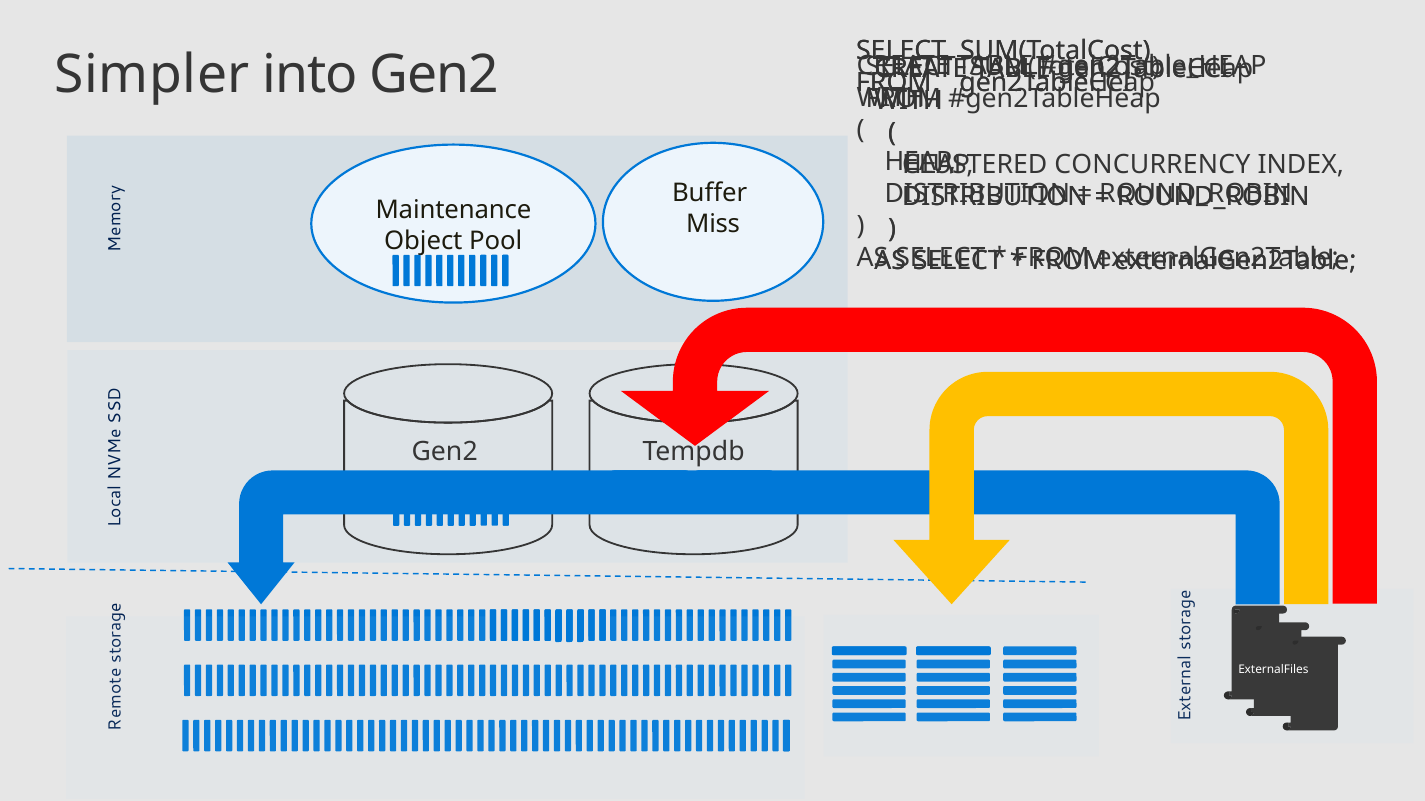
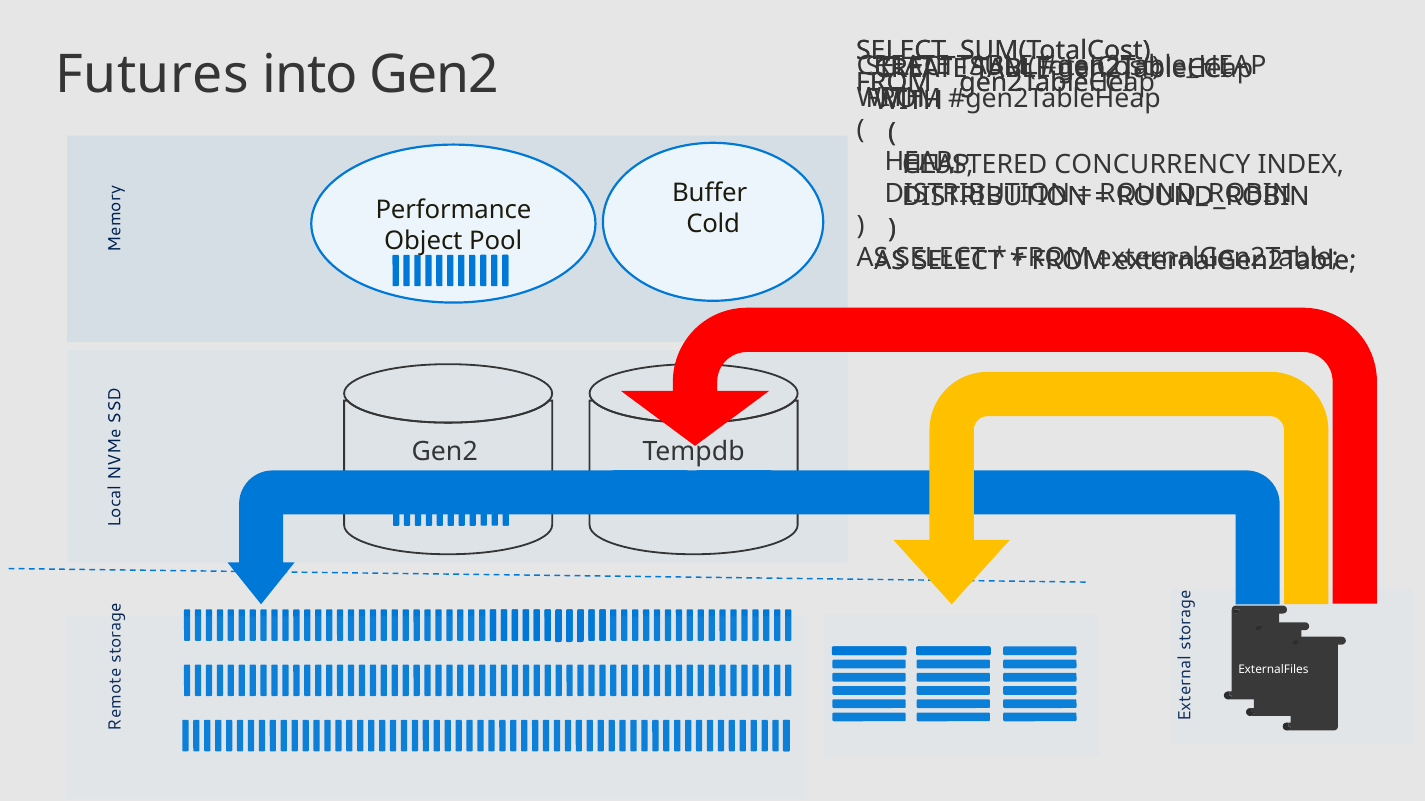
Simpler: Simpler -> Futures
Maintenance: Maintenance -> Performance
Miss: Miss -> Cold
